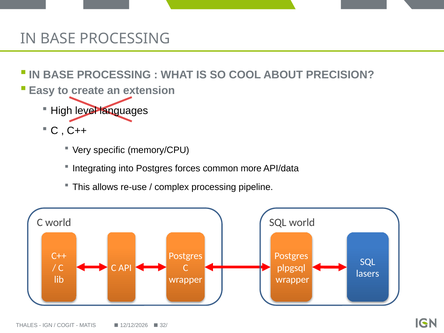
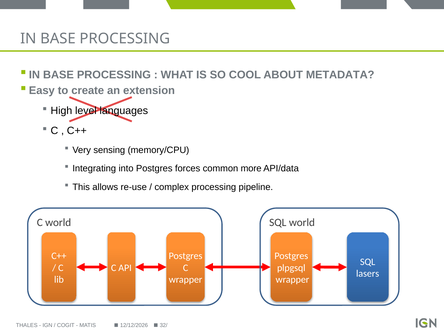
PRECISION: PRECISION -> METADATA
specific: specific -> sensing
